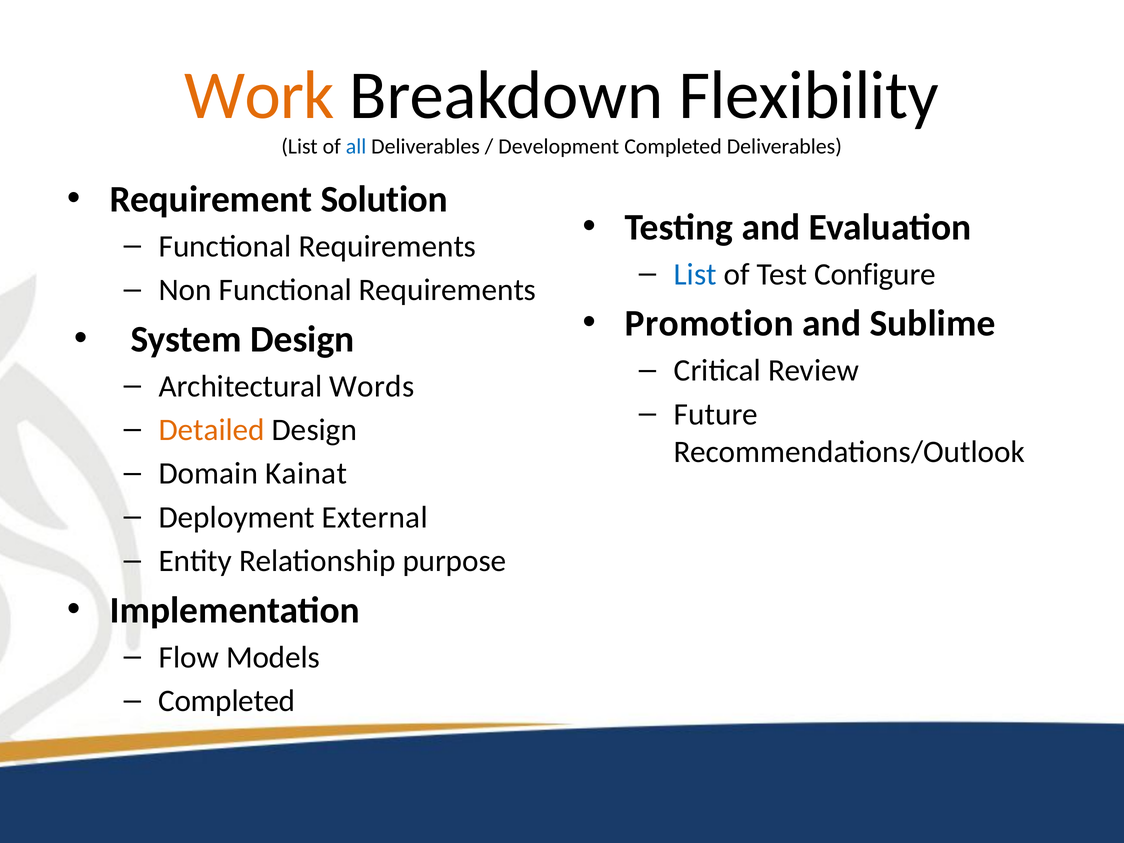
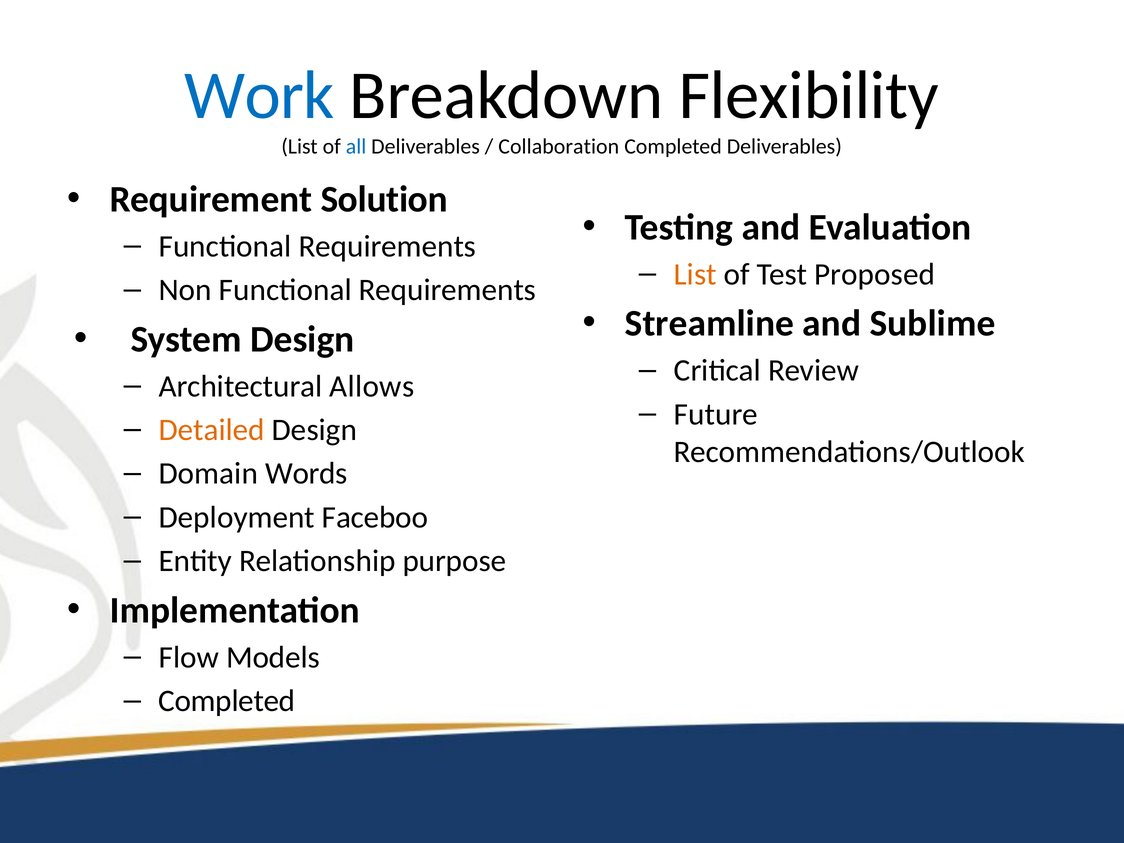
Work colour: orange -> blue
Development: Development -> Collaboration
List at (695, 274) colour: blue -> orange
Configure: Configure -> Proposed
Promotion: Promotion -> Streamline
Words: Words -> Allows
Kainat: Kainat -> Words
External: External -> Faceboo
